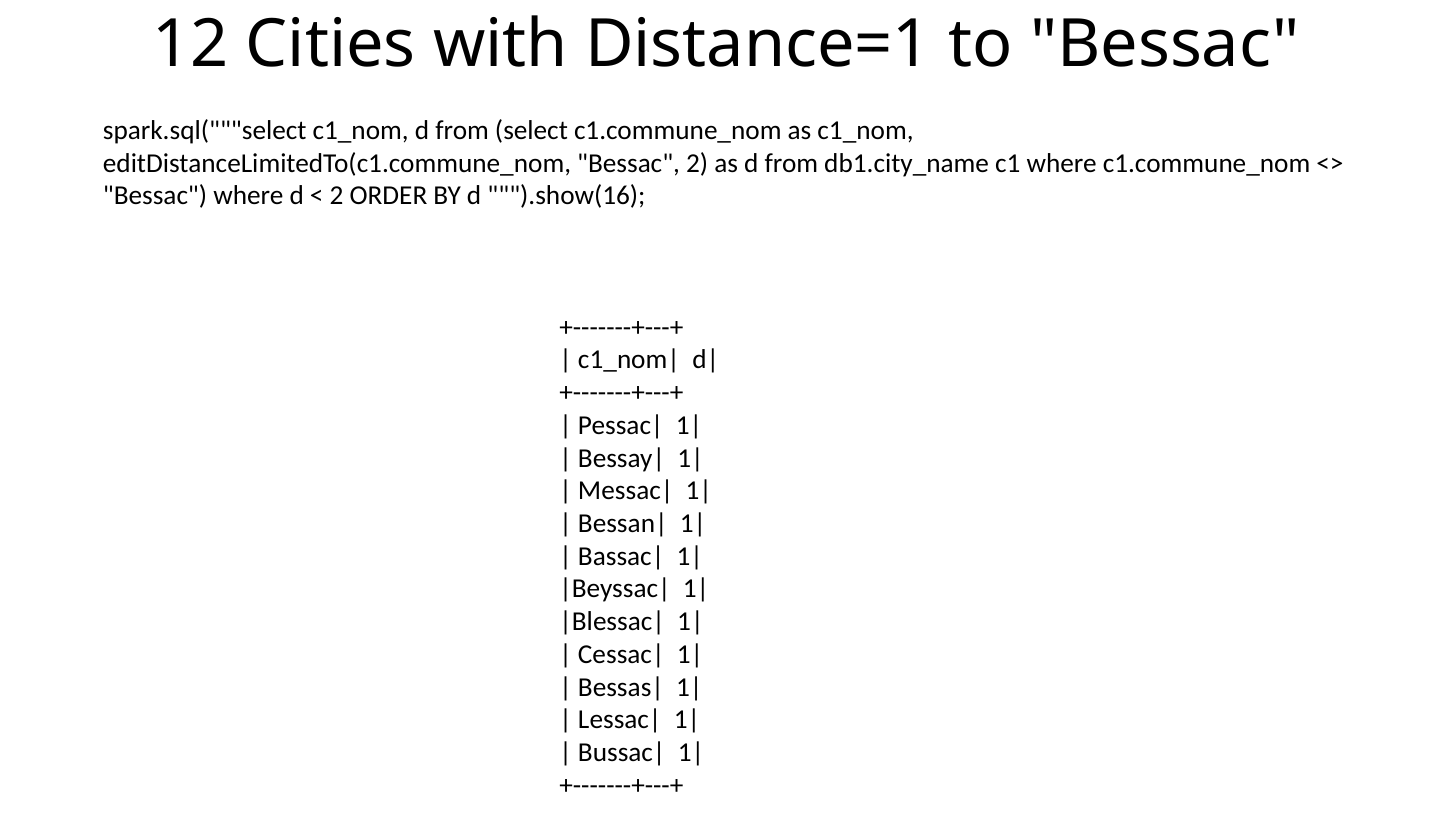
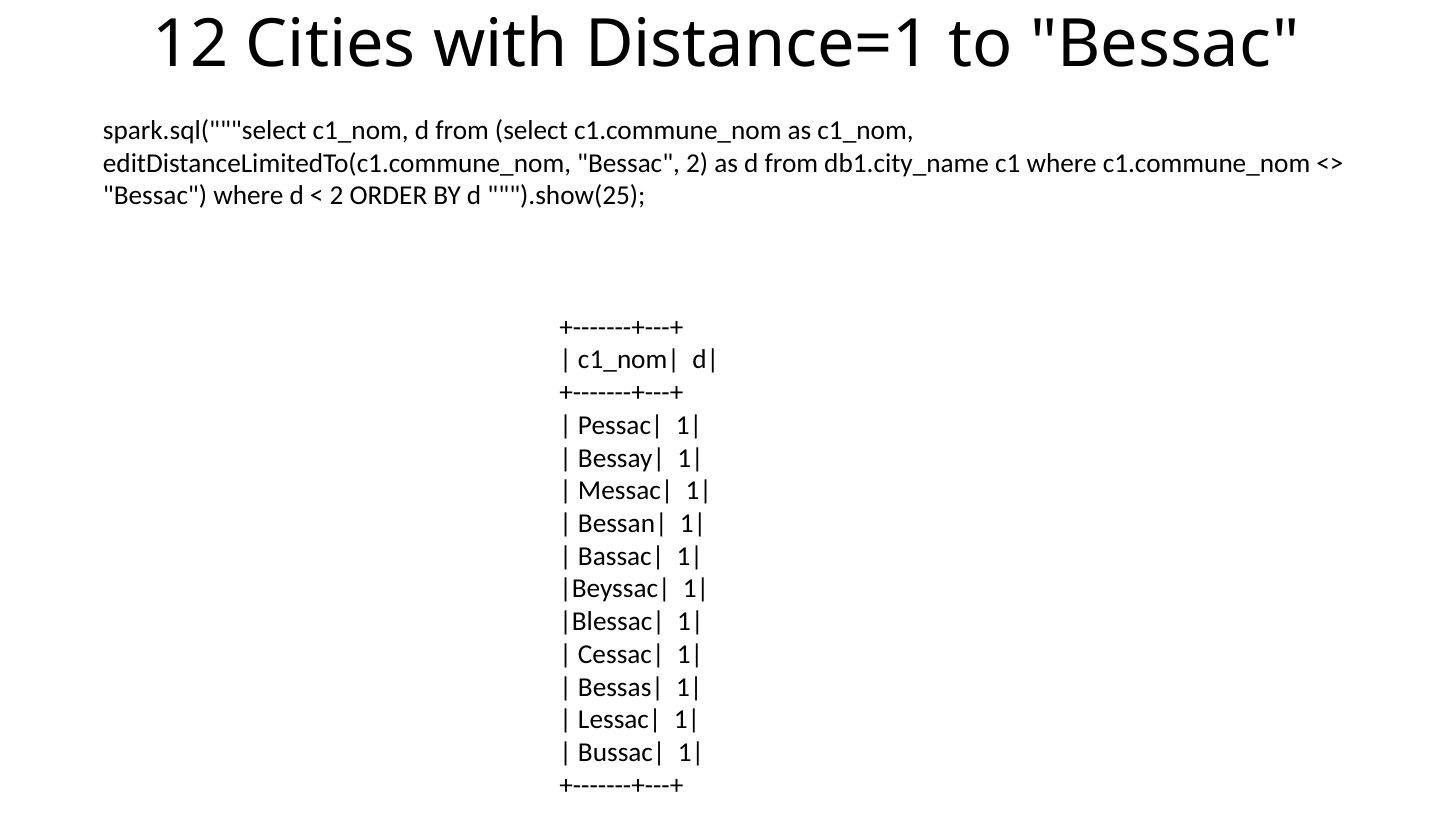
).show(16: ).show(16 -> ).show(25
